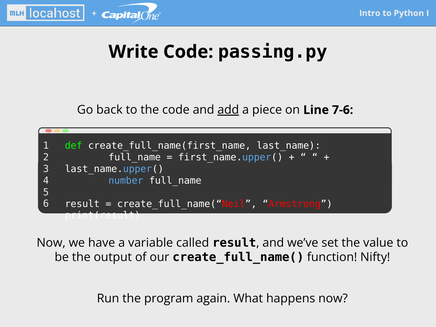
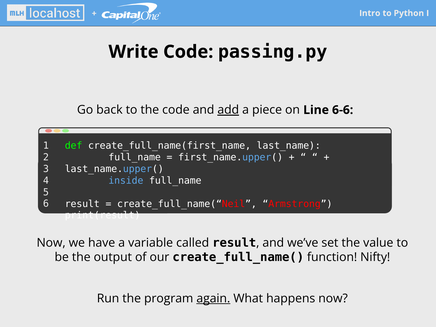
7-6: 7-6 -> 6-6
number: number -> inside
again underline: none -> present
